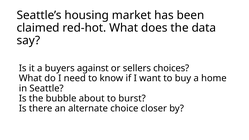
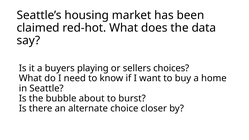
against: against -> playing
